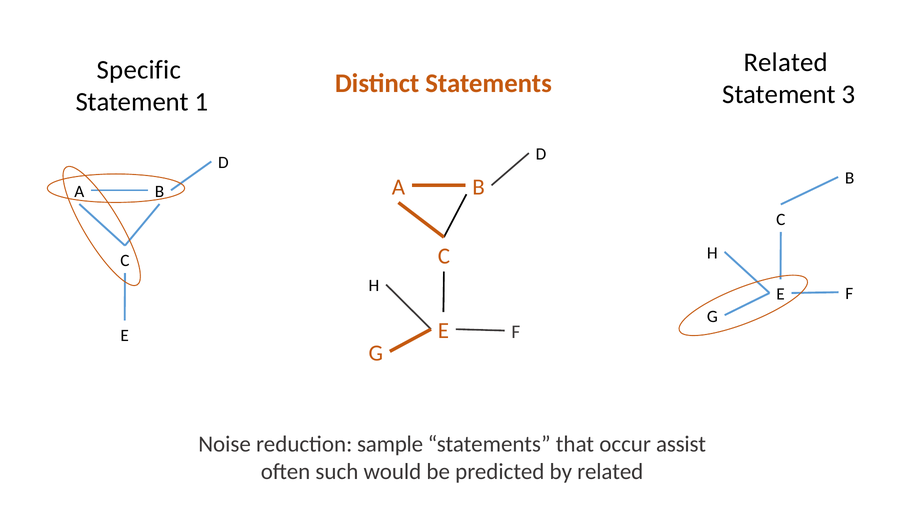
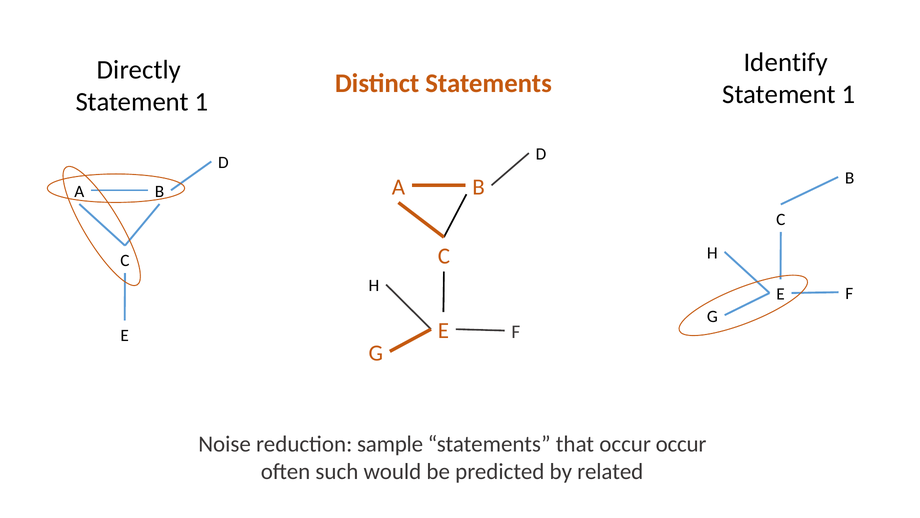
Related at (786, 62): Related -> Identify
Specific: Specific -> Directly
3 at (848, 94): 3 -> 1
occur assist: assist -> occur
